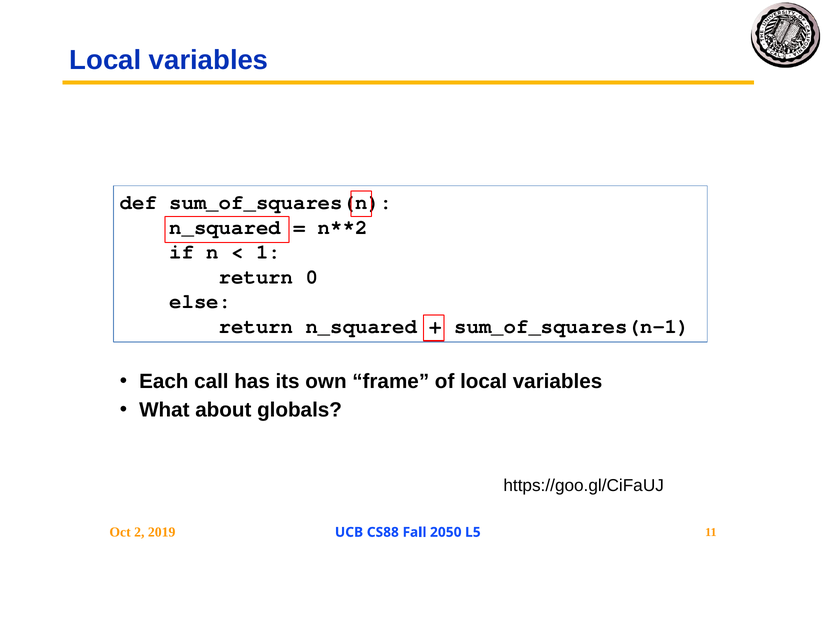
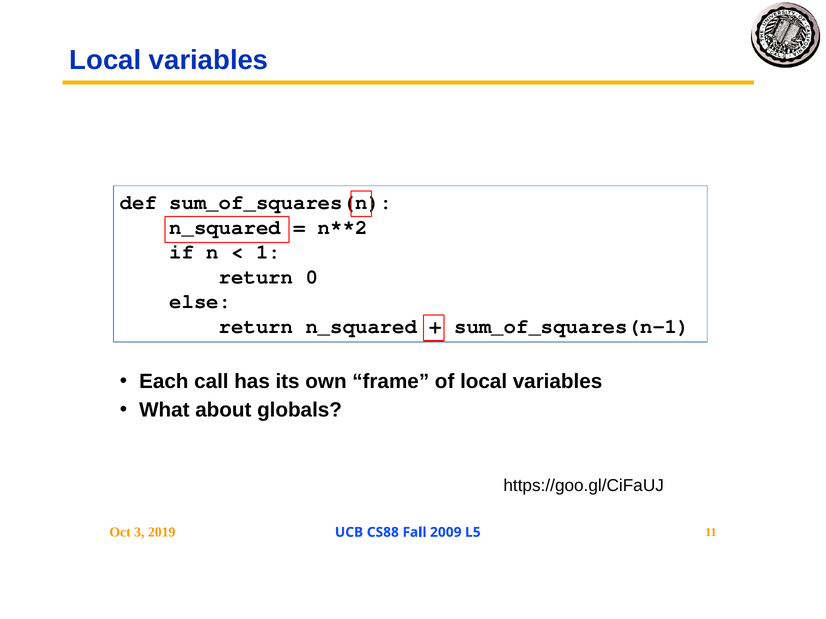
2: 2 -> 3
2050: 2050 -> 2009
